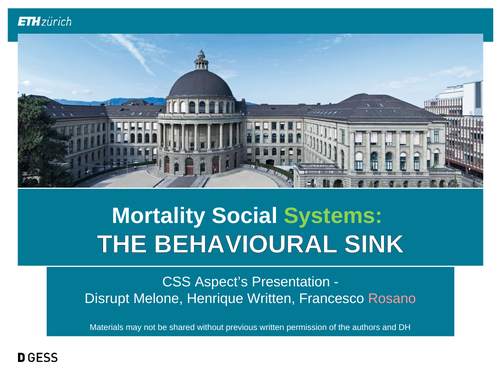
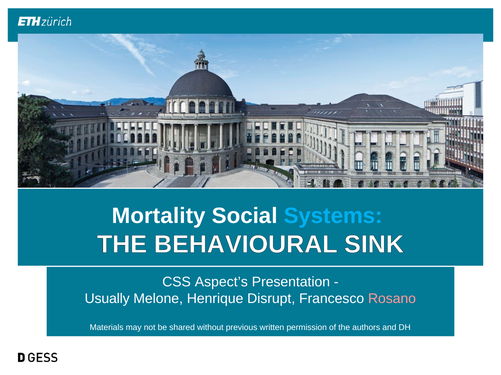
Systems colour: light green -> light blue
Disrupt: Disrupt -> Usually
Henrique Written: Written -> Disrupt
